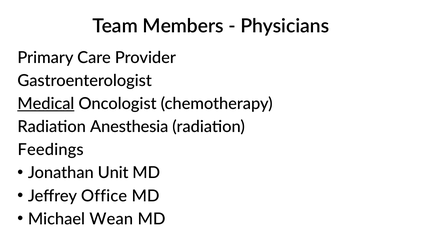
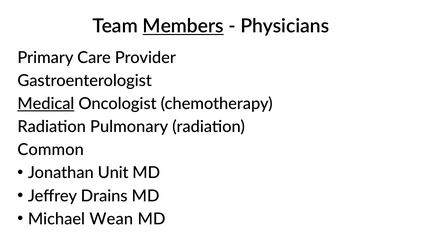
Members underline: none -> present
Anesthesia: Anesthesia -> Pulmonary
Feedings: Feedings -> Common
Office: Office -> Drains
